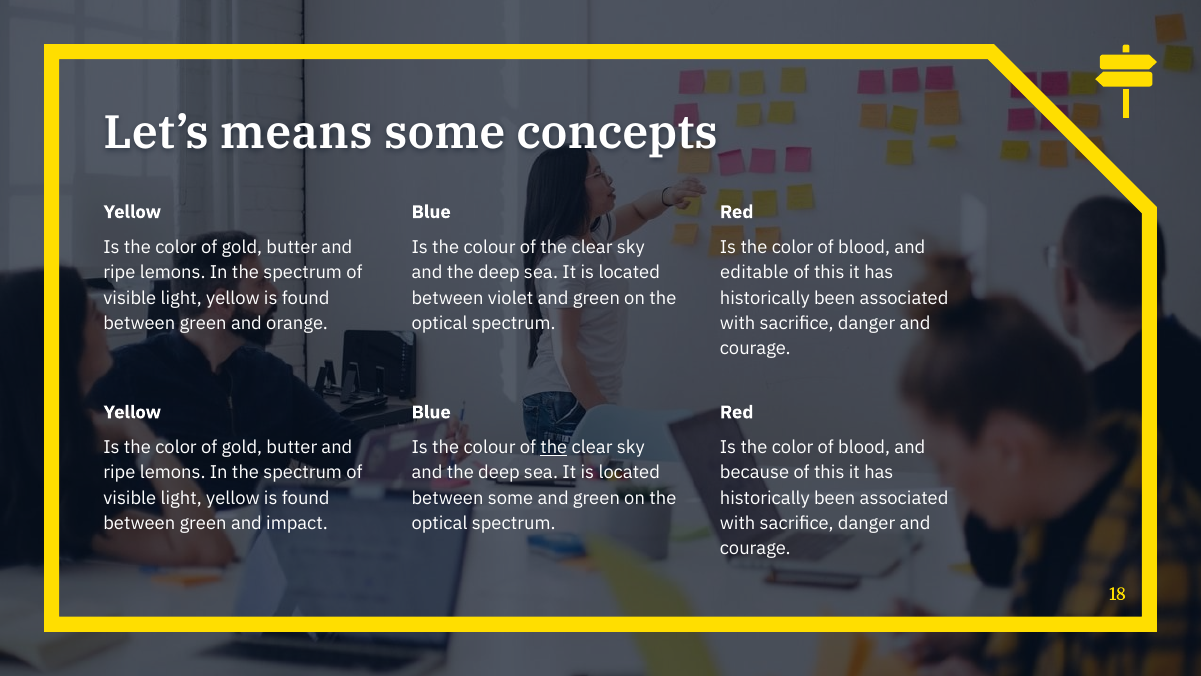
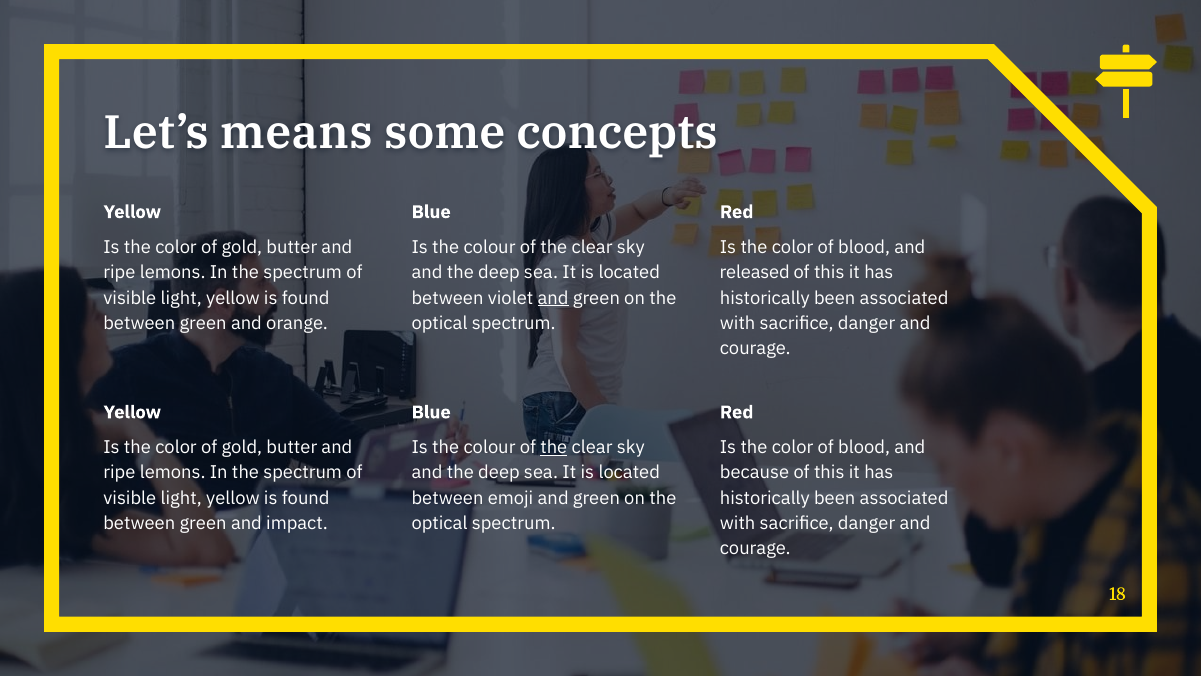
editable: editable -> released
and at (553, 298) underline: none -> present
between some: some -> emoji
